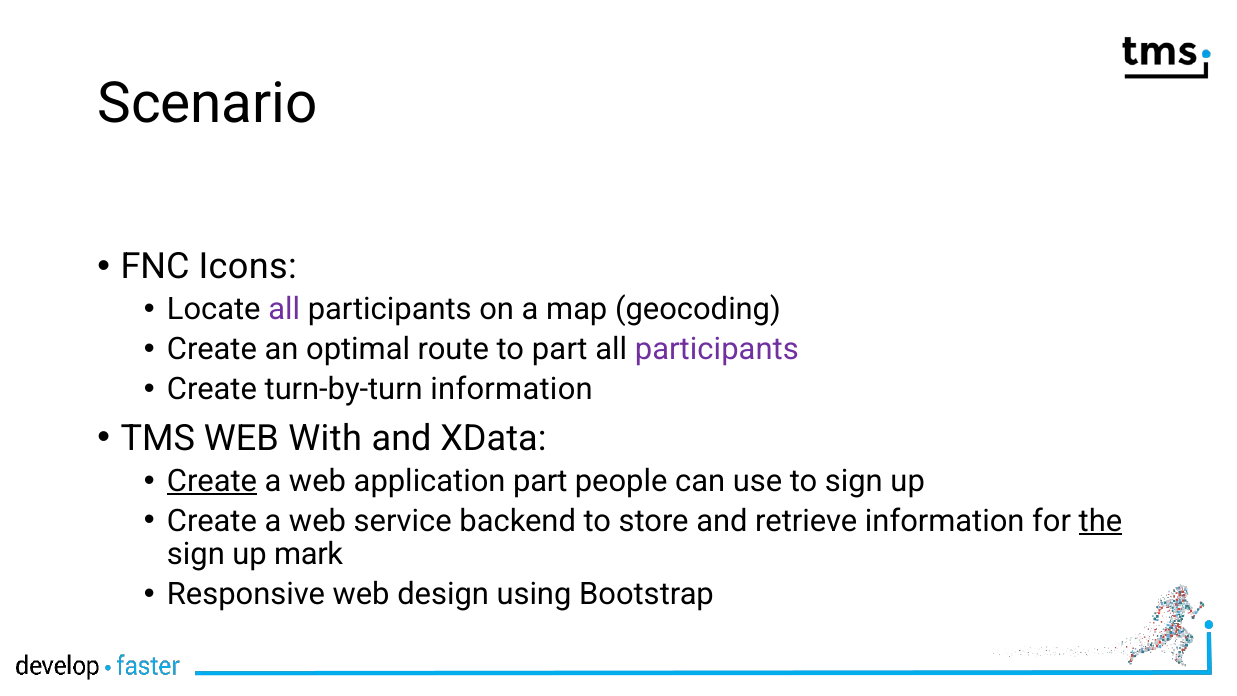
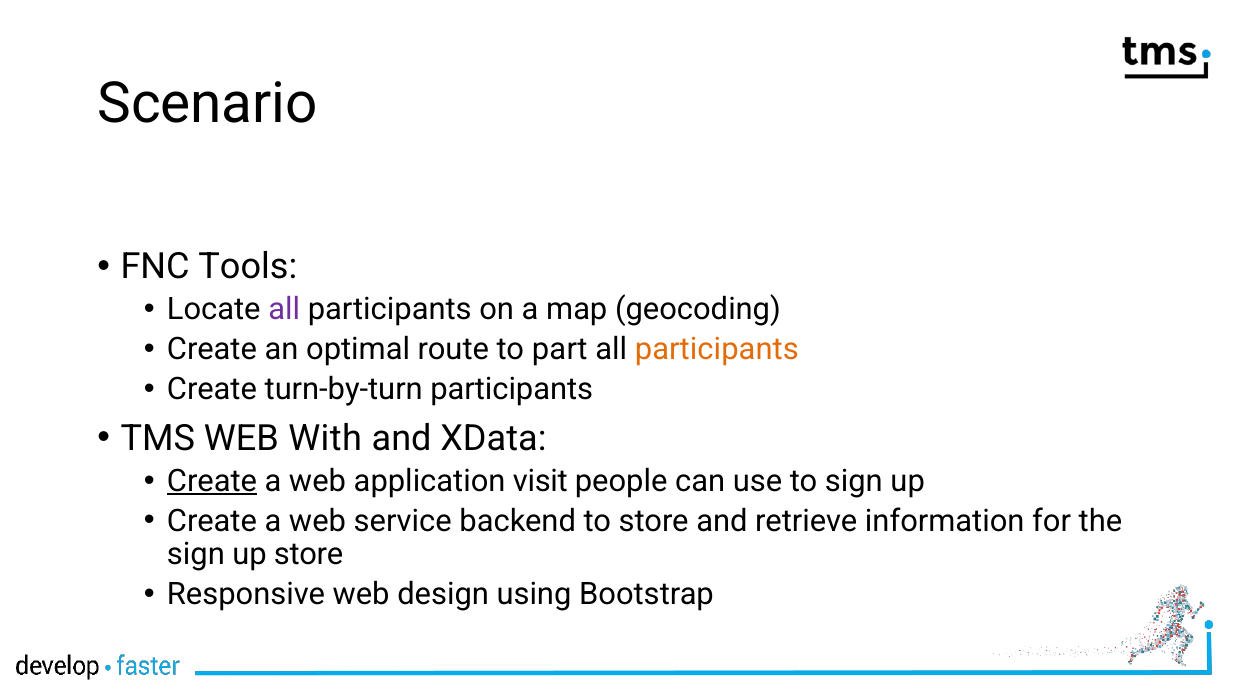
Icons: Icons -> Tools
participants at (717, 349) colour: purple -> orange
turn-by-turn information: information -> participants
application part: part -> visit
the underline: present -> none
up mark: mark -> store
